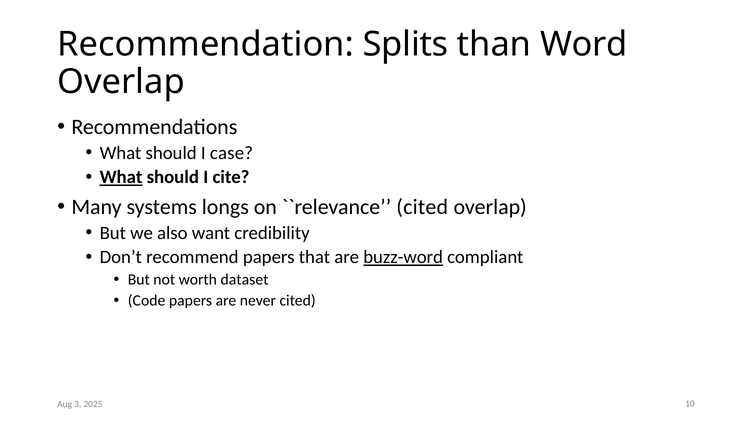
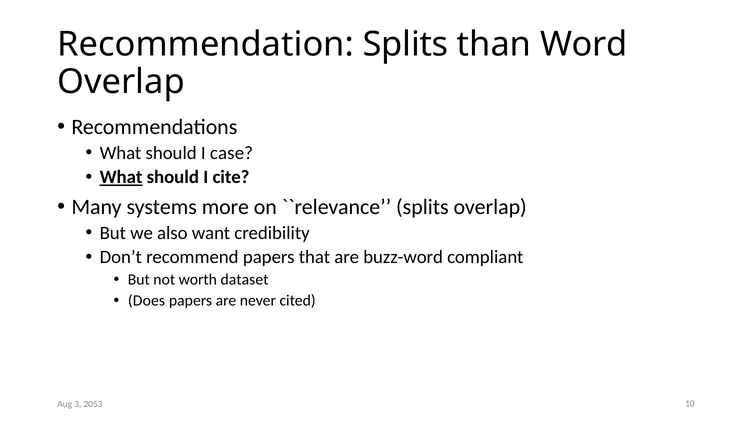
longs: longs -> more
cited at (422, 207): cited -> splits
buzz-word underline: present -> none
Code: Code -> Does
2025: 2025 -> 2053
